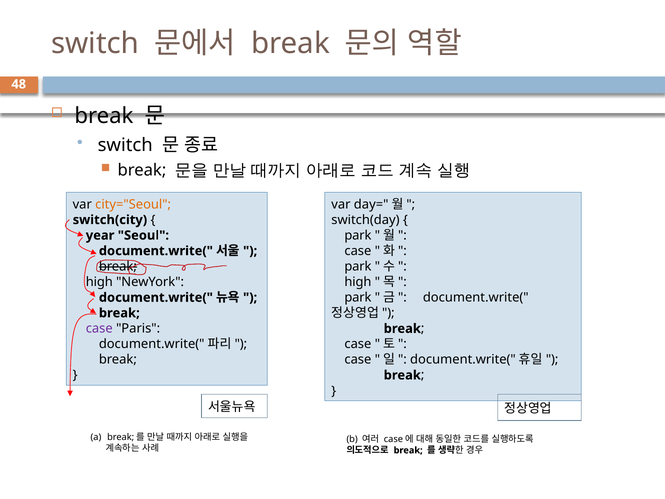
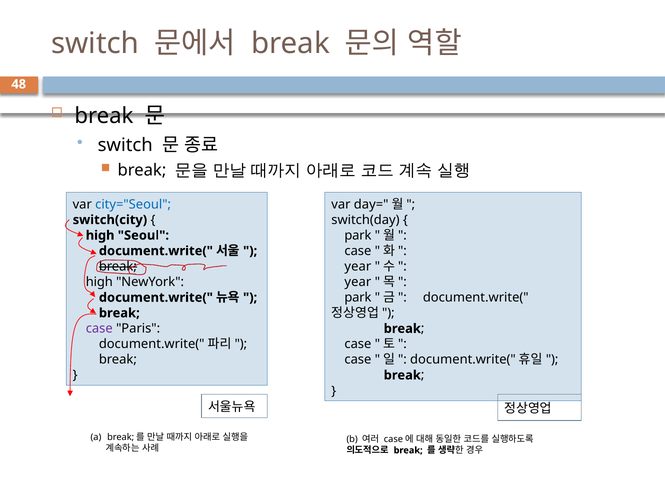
city="Seoul colour: orange -> blue
year at (100, 235): year -> high
park at (358, 266): park -> year
high at (358, 282): high -> year
